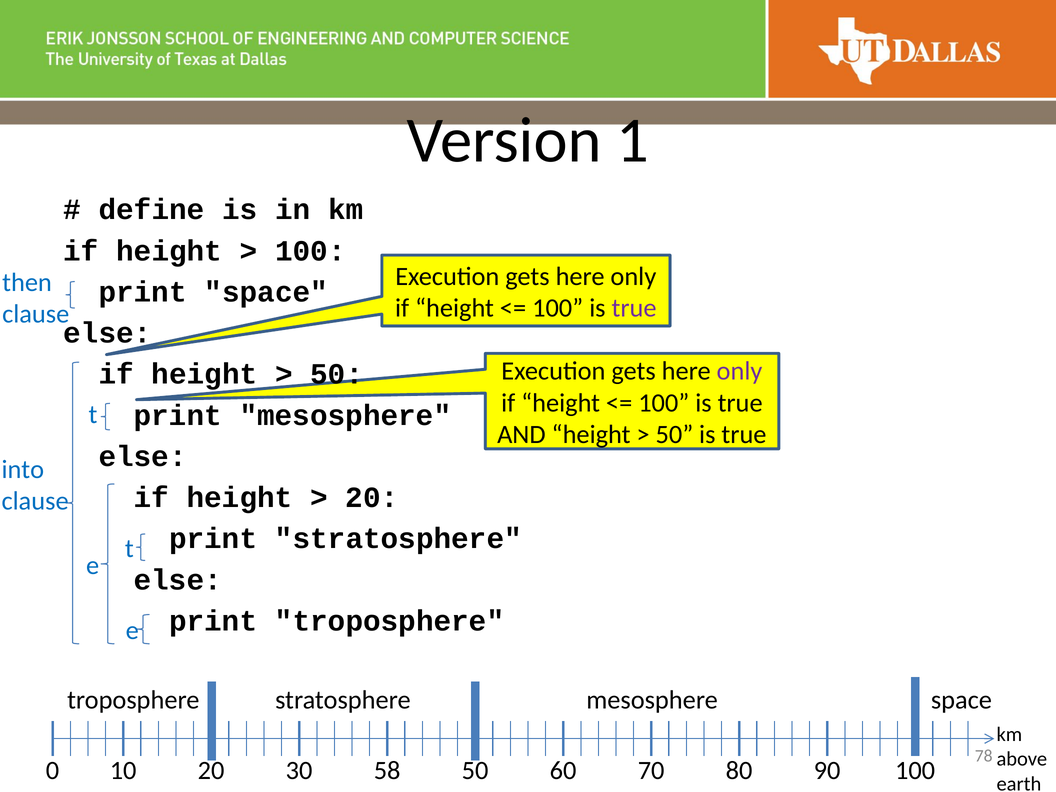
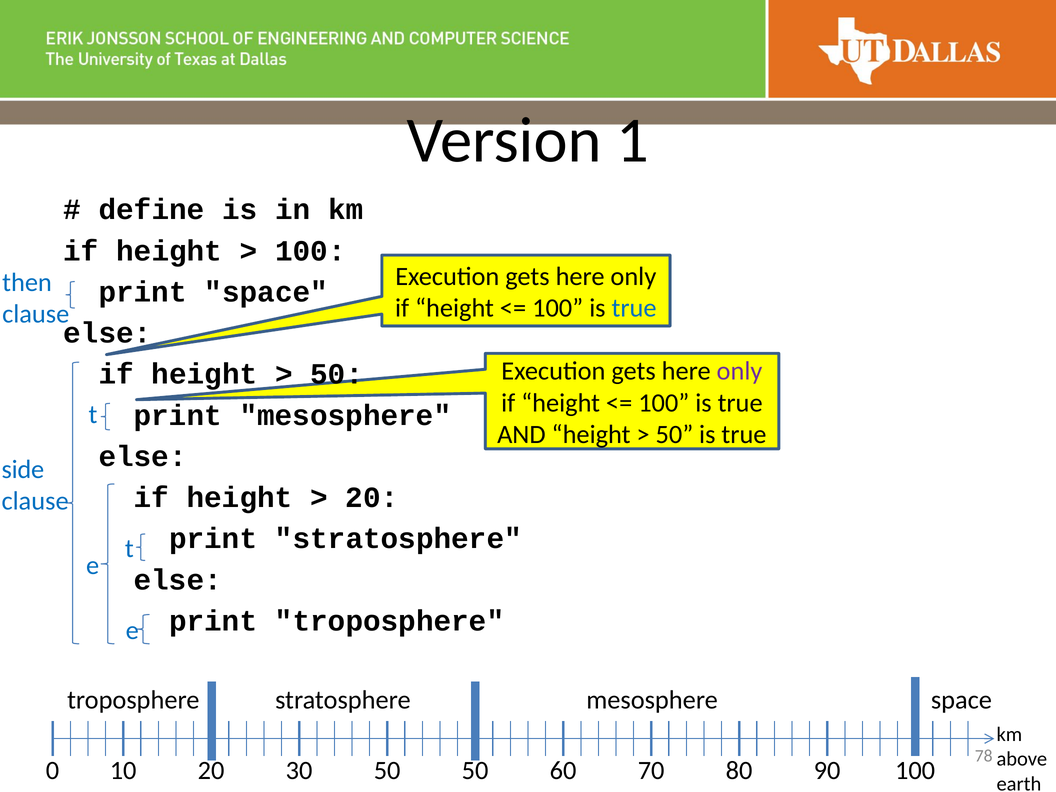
true at (634, 308) colour: purple -> blue
into: into -> side
30 58: 58 -> 50
